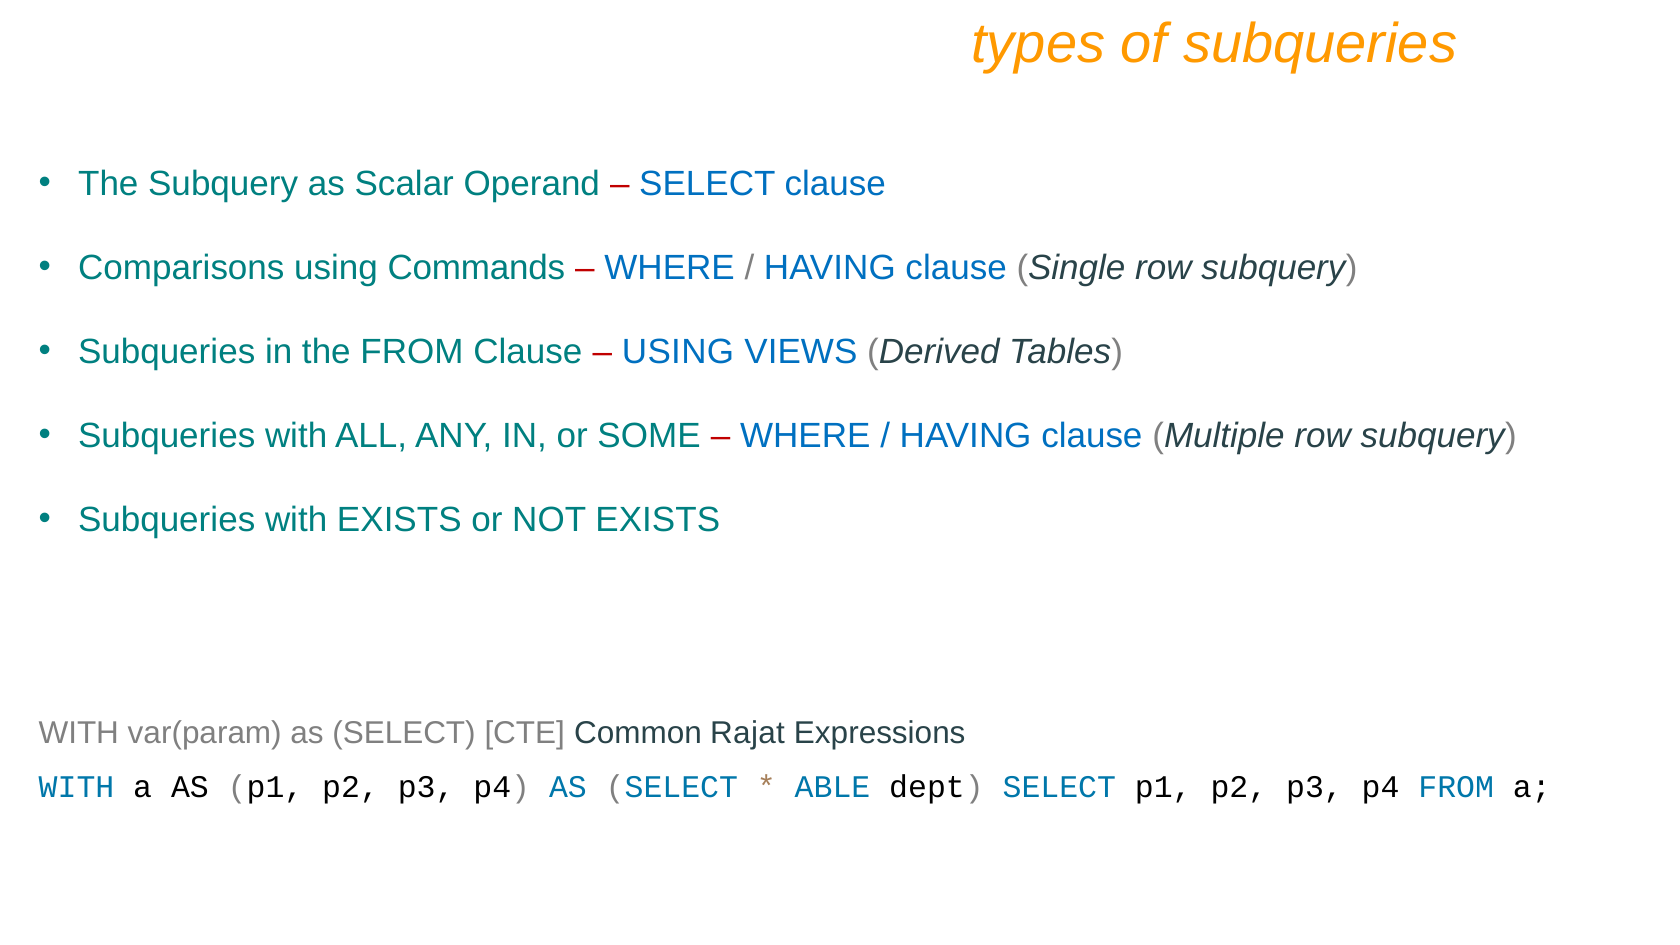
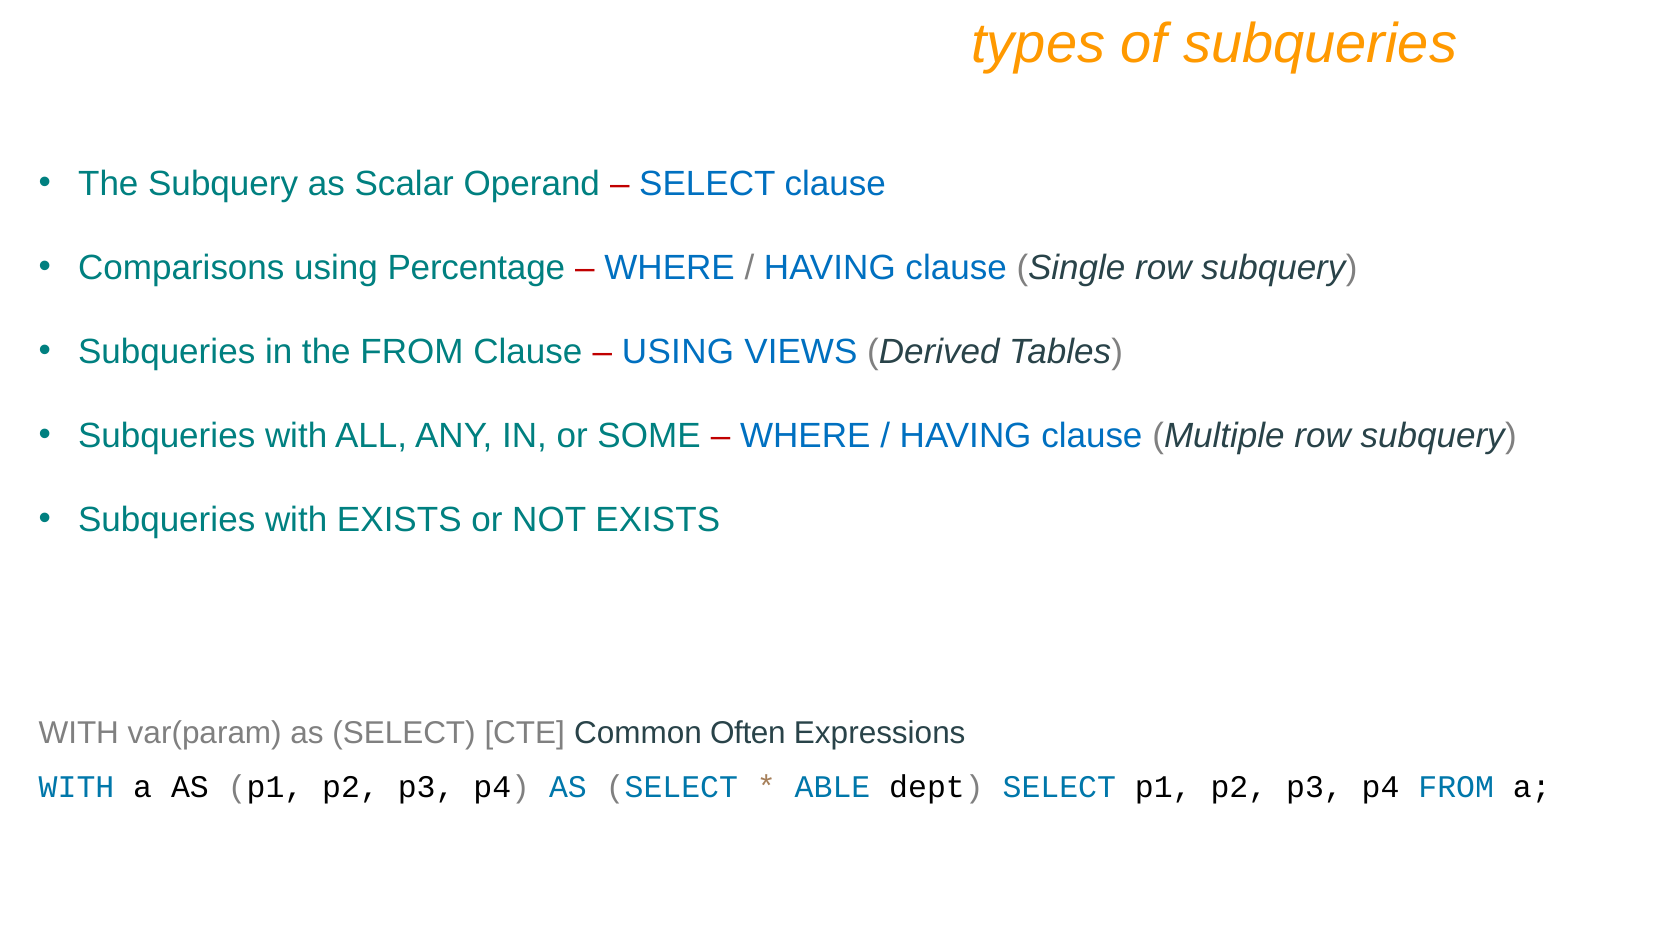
Commands: Commands -> Percentage
Rajat: Rajat -> Often
